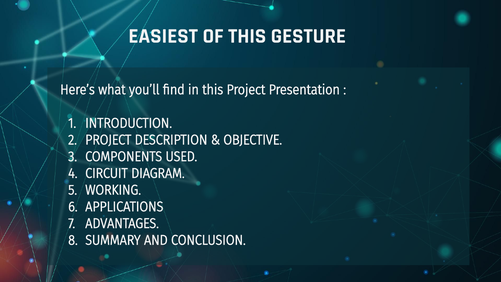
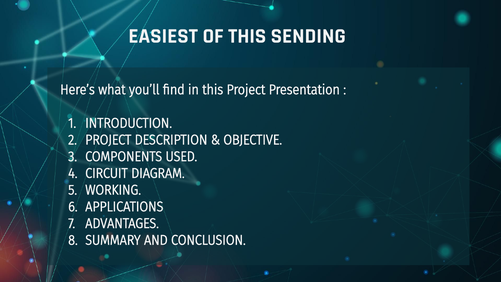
GESTURE: GESTURE -> SENDING
